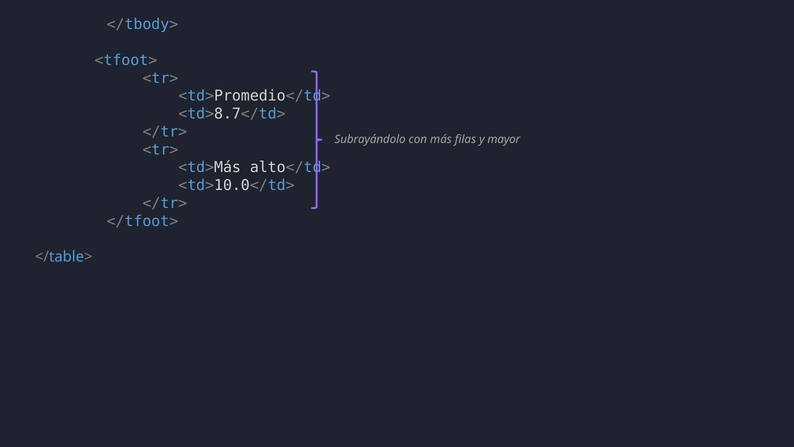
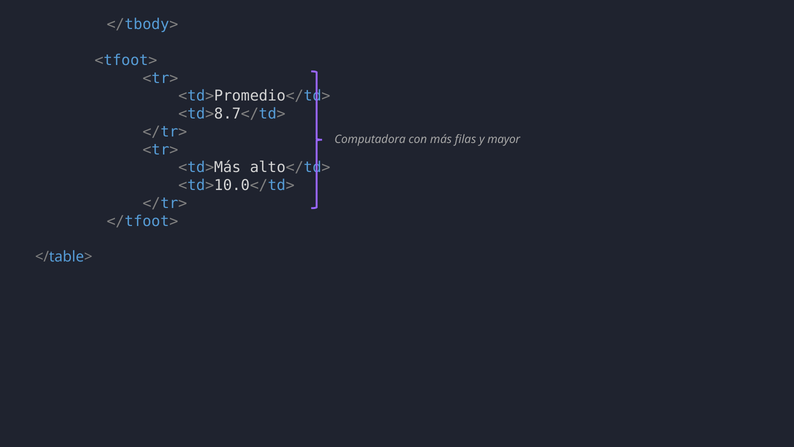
Subrayándolo: Subrayándolo -> Computadora
